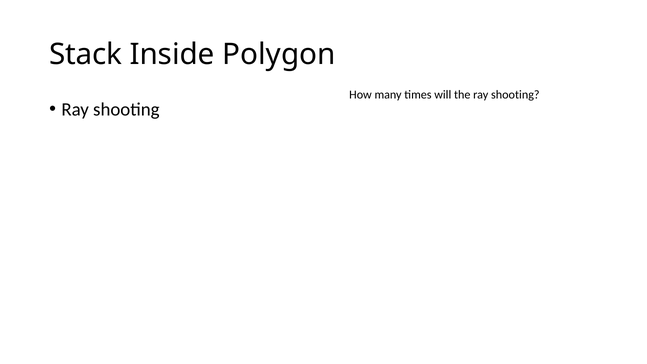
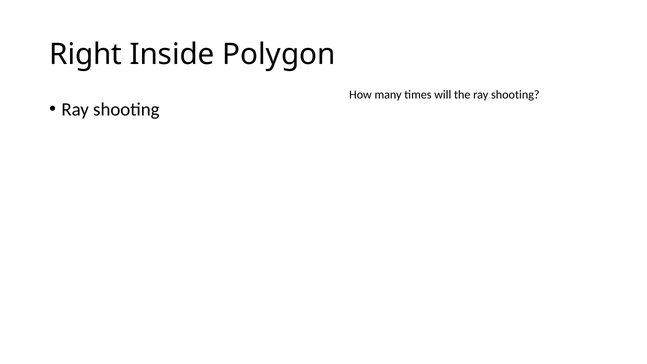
Stack: Stack -> Right
